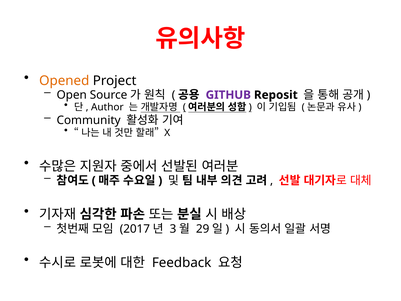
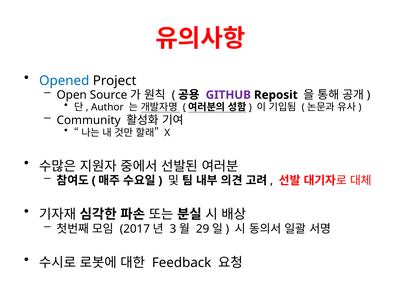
Opened colour: orange -> blue
